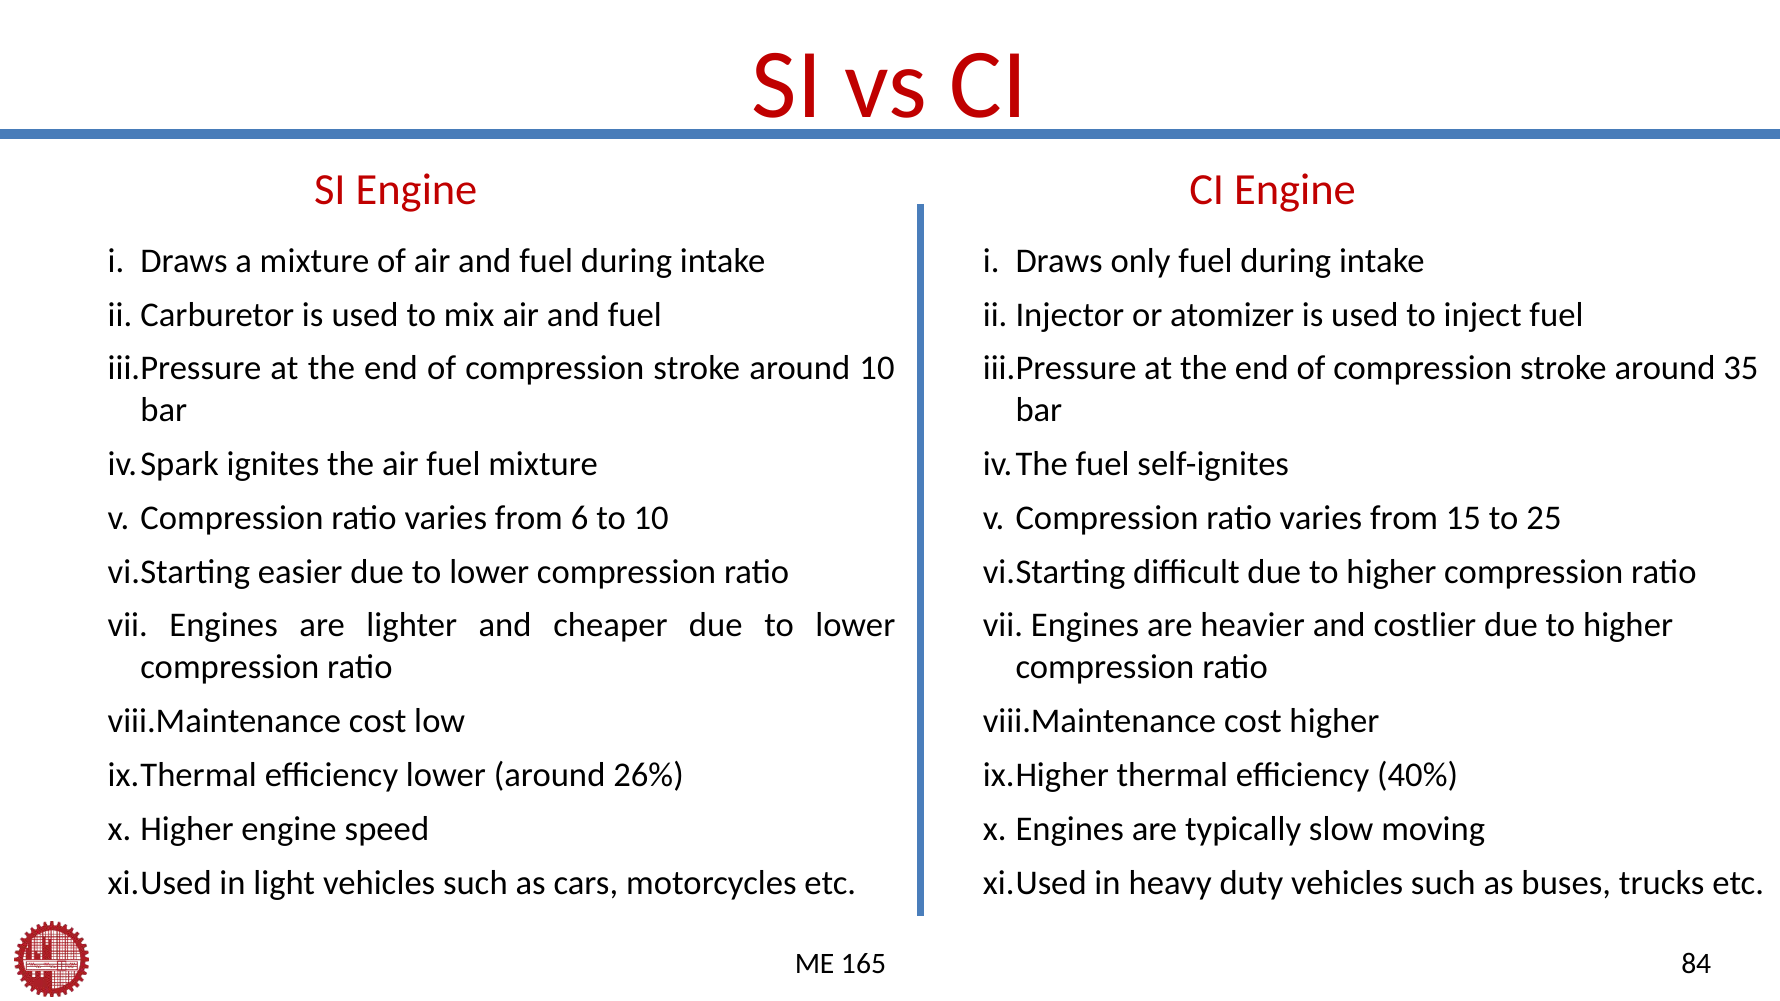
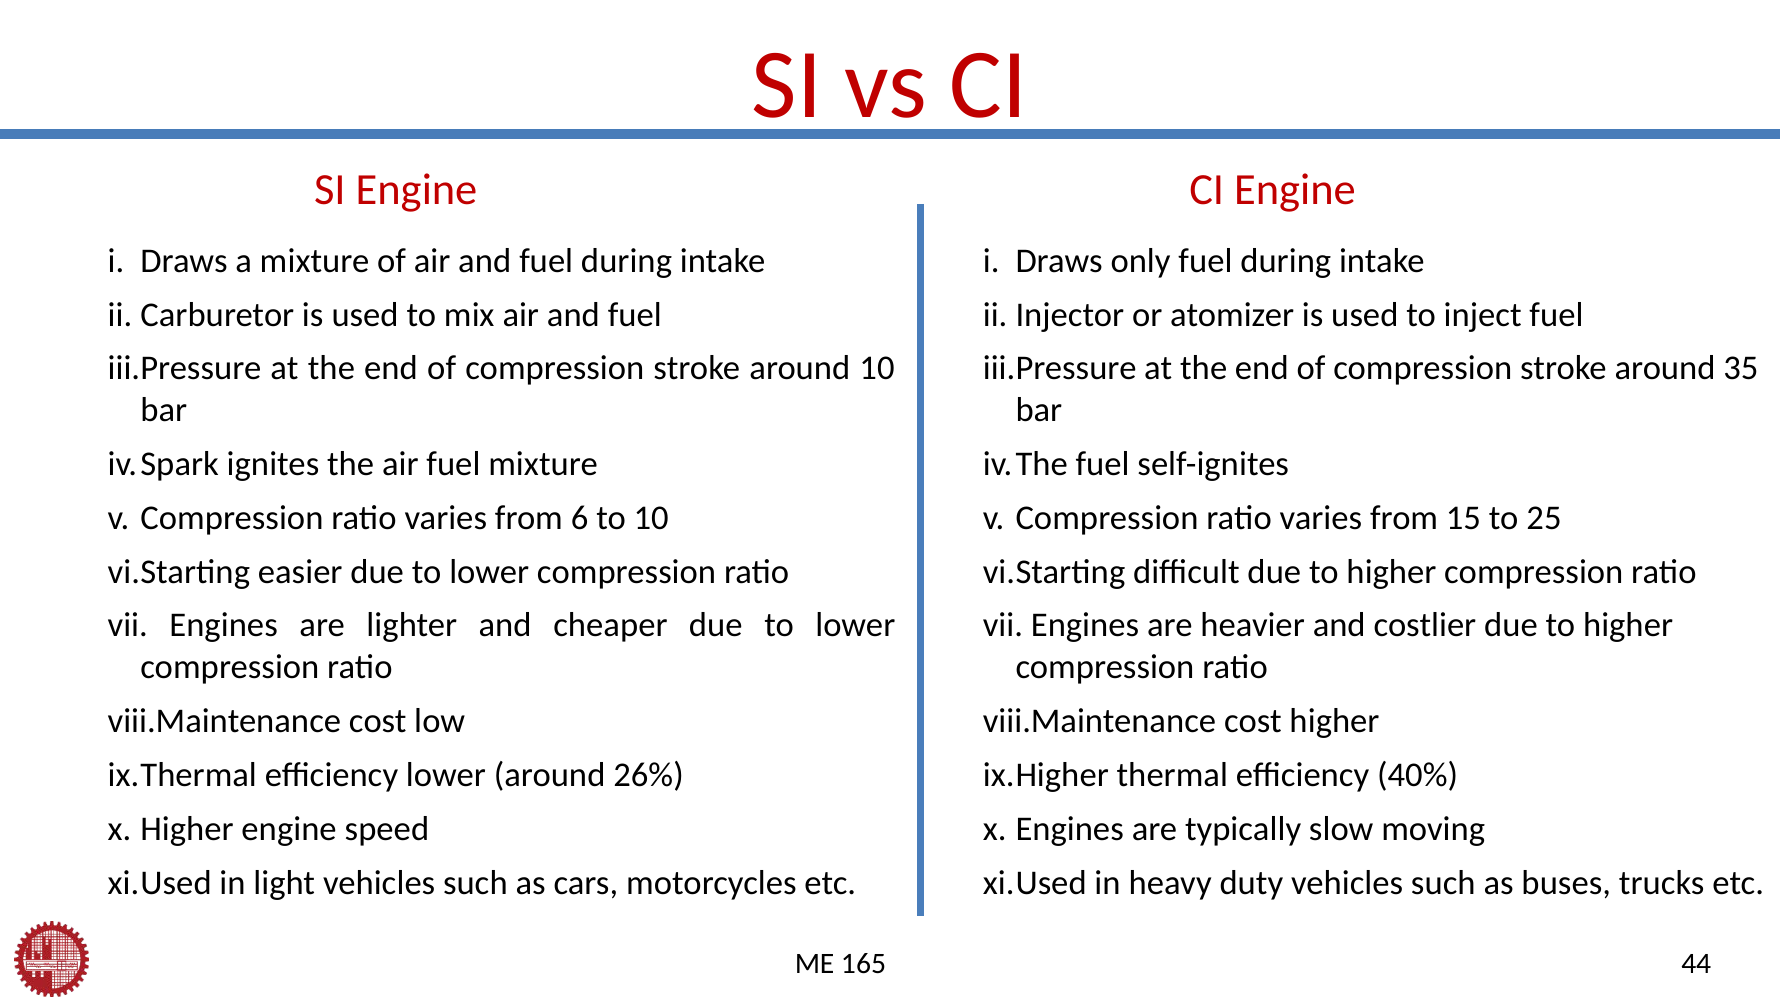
84: 84 -> 44
